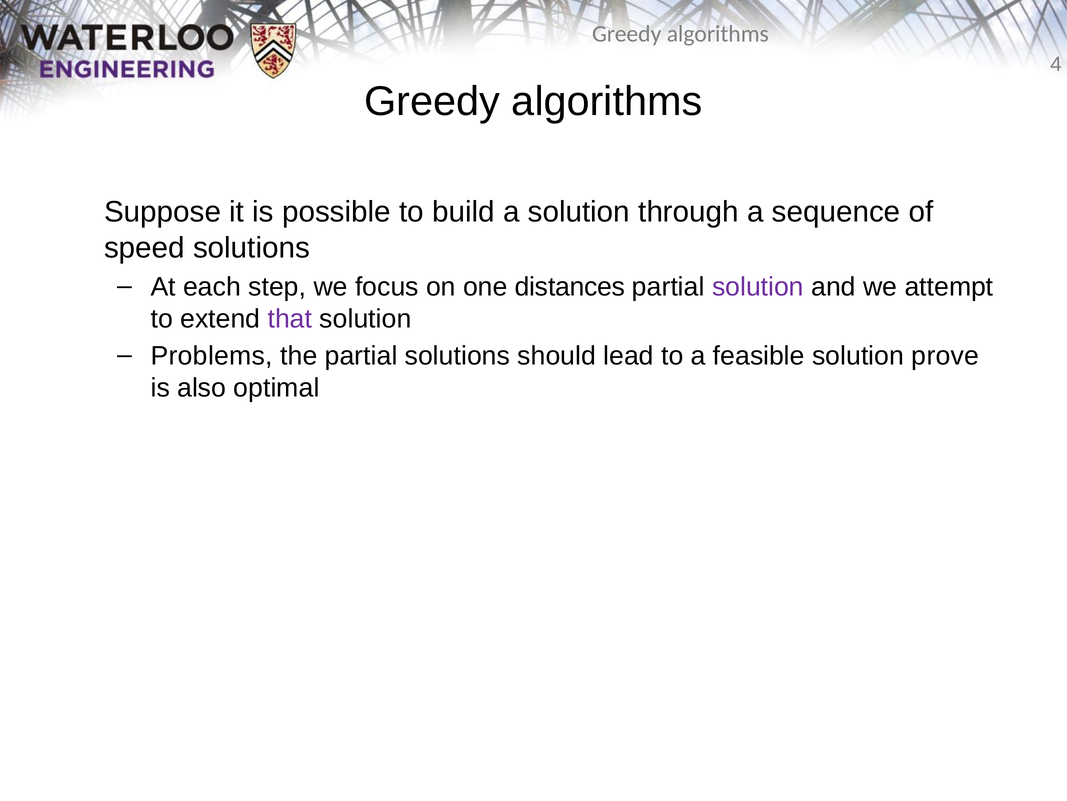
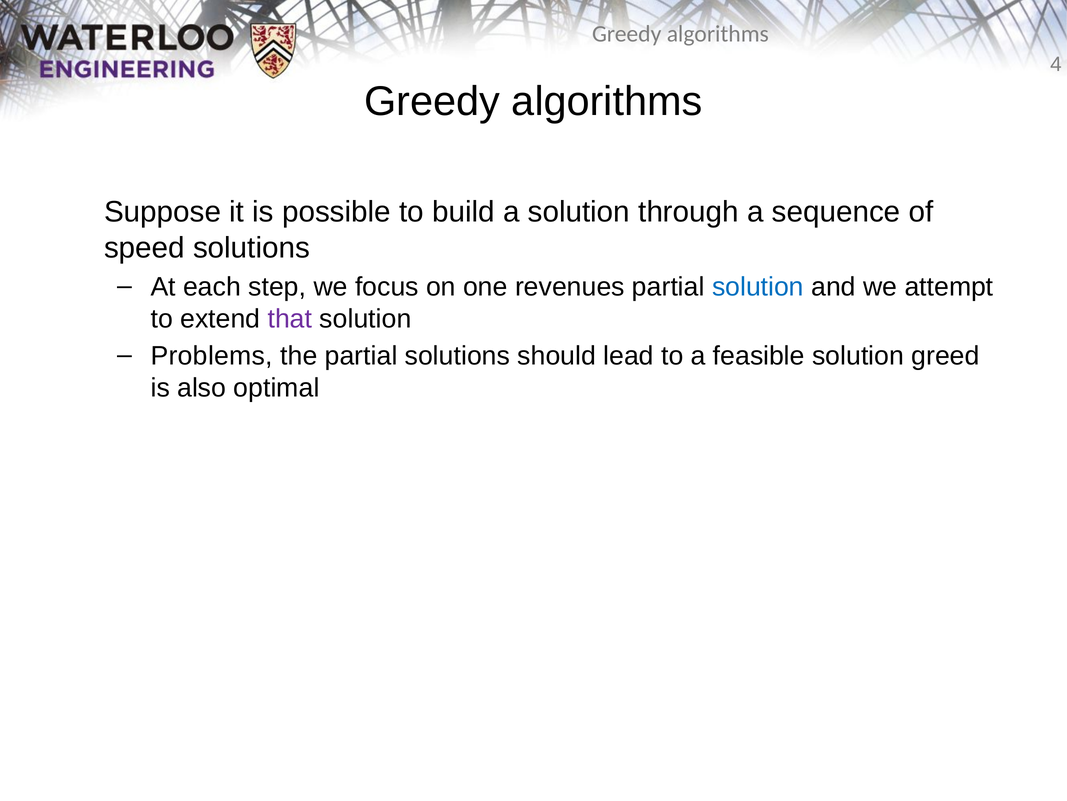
distances: distances -> revenues
solution at (758, 286) colour: purple -> blue
prove: prove -> greed
